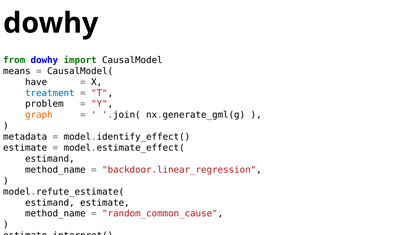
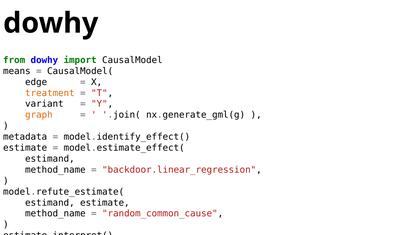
have: have -> edge
treatment colour: blue -> orange
problem: problem -> variant
